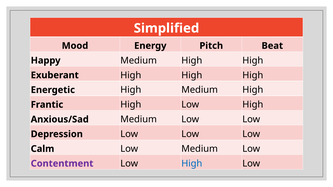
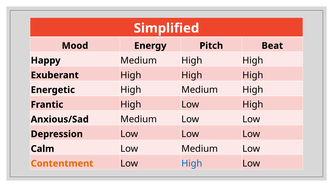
Contentment colour: purple -> orange
